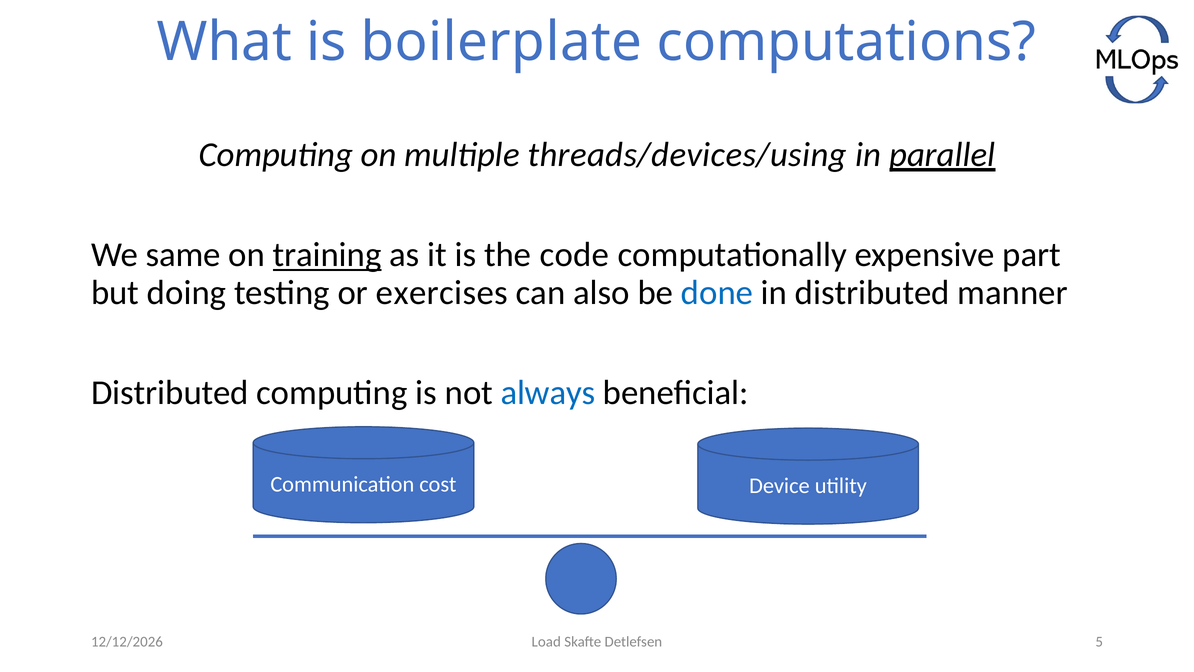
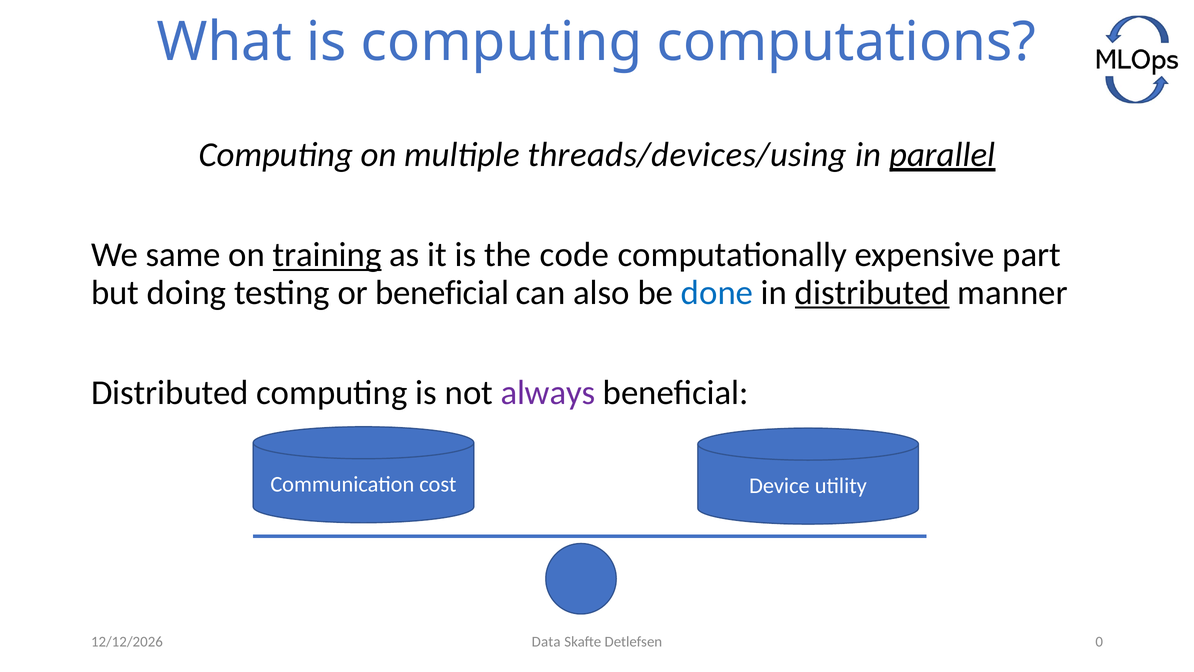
is boilerplate: boilerplate -> computing
or exercises: exercises -> beneficial
distributed at (872, 292) underline: none -> present
always colour: blue -> purple
Load: Load -> Data
5: 5 -> 0
